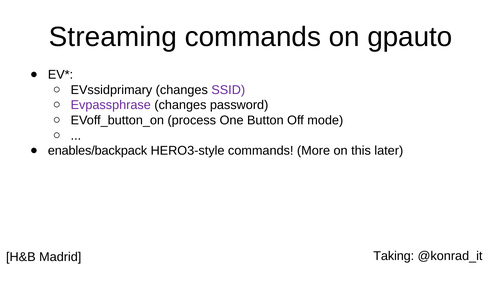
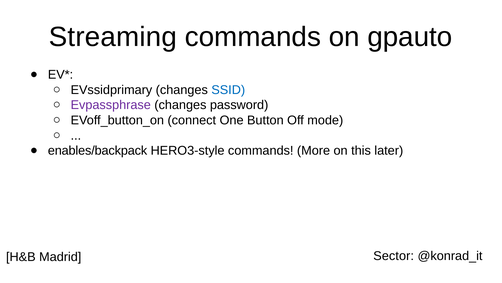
SSID colour: purple -> blue
process: process -> connect
Taking: Taking -> Sector
